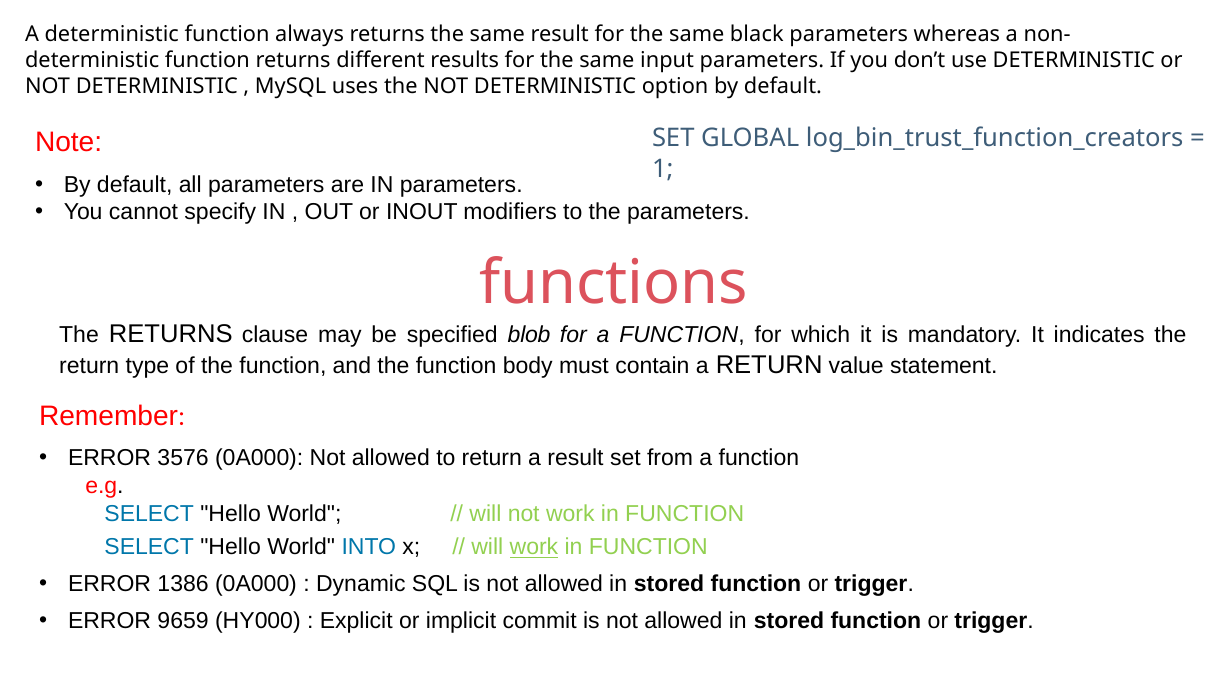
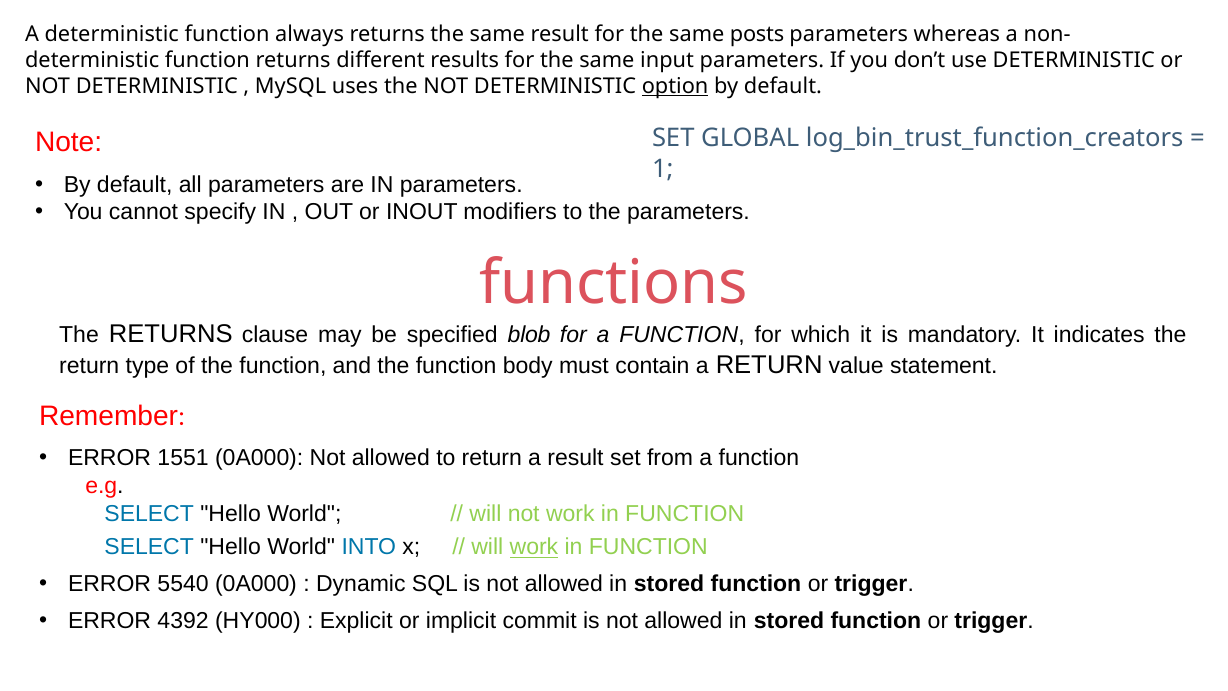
black: black -> posts
option underline: none -> present
3576: 3576 -> 1551
1386: 1386 -> 5540
9659: 9659 -> 4392
